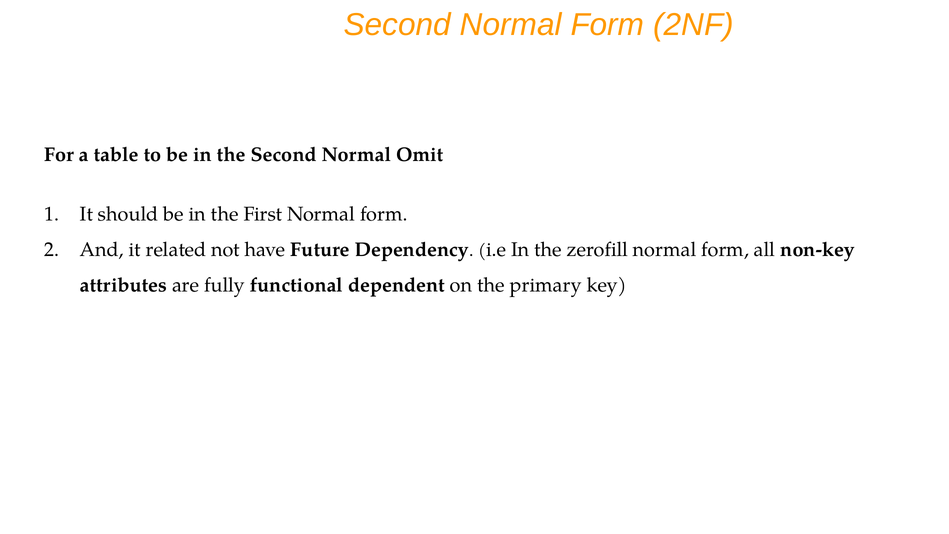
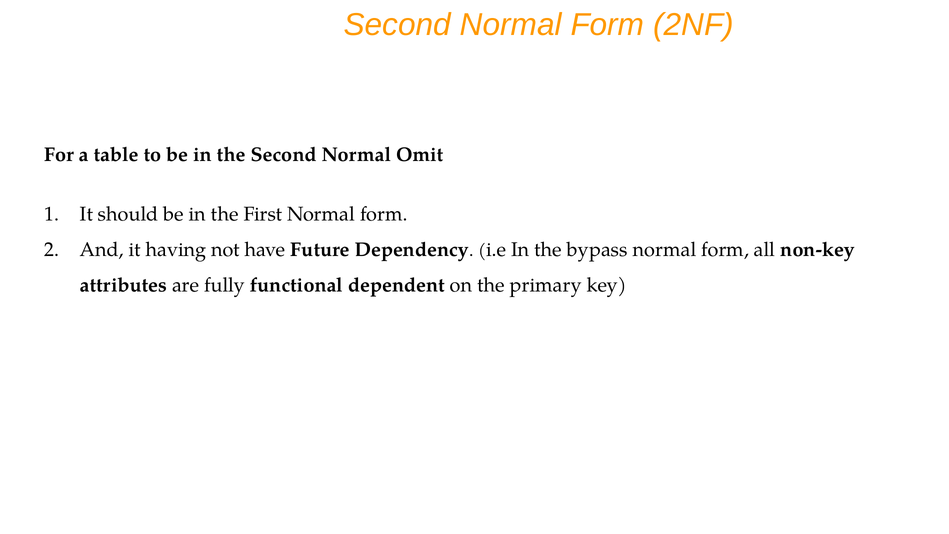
related: related -> having
zerofill: zerofill -> bypass
